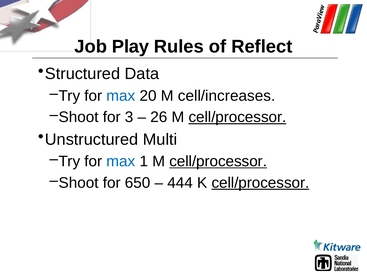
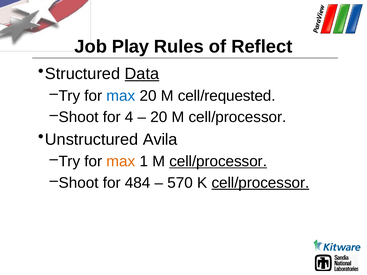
Data underline: none -> present
cell/increases: cell/increases -> cell/requested
3: 3 -> 4
26 at (159, 117): 26 -> 20
cell/processor at (237, 117) underline: present -> none
Multi: Multi -> Avila
max at (121, 161) colour: blue -> orange
650: 650 -> 484
444: 444 -> 570
